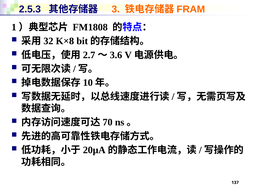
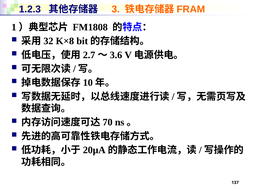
2.5.3: 2.5.3 -> 1.2.3
